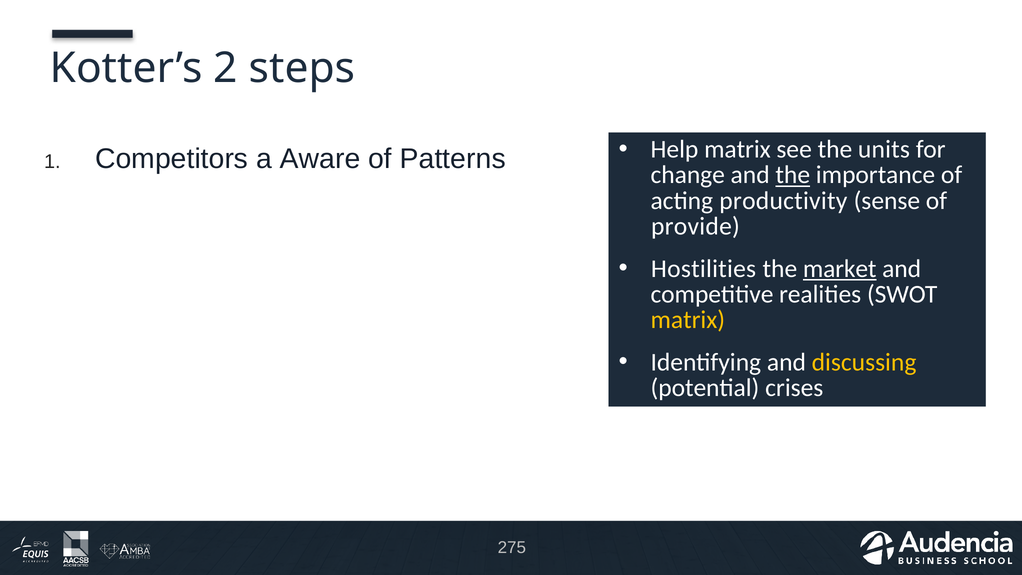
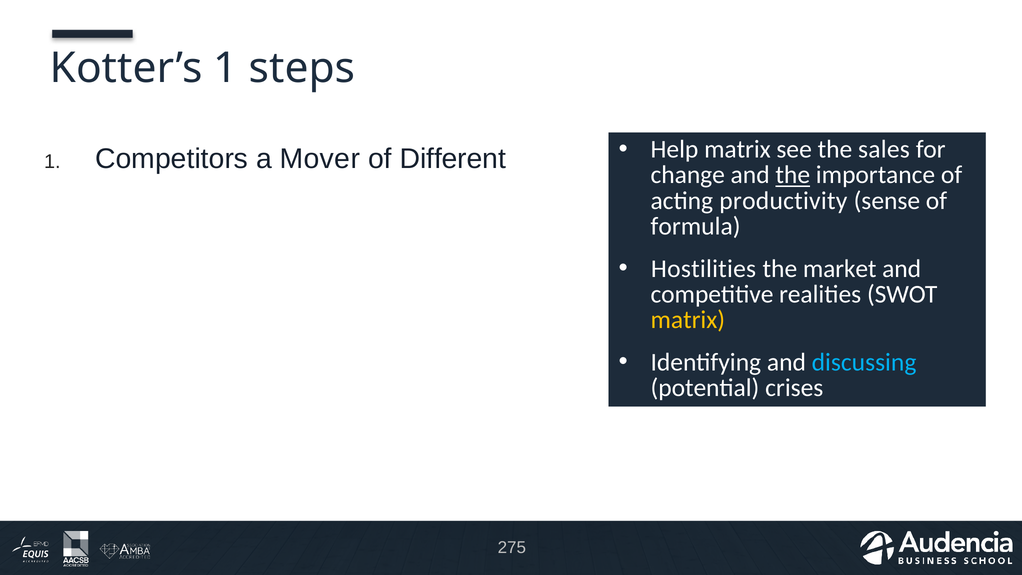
Kotter’s 2: 2 -> 1
units: units -> sales
Aware: Aware -> Mover
Patterns: Patterns -> Different
provide: provide -> formula
market underline: present -> none
discussing colour: yellow -> light blue
